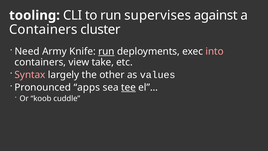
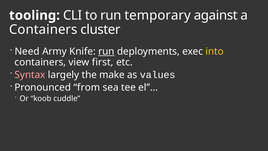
supervises: supervises -> temporary
into colour: pink -> yellow
take: take -> first
other: other -> make
apps: apps -> from
tee underline: present -> none
